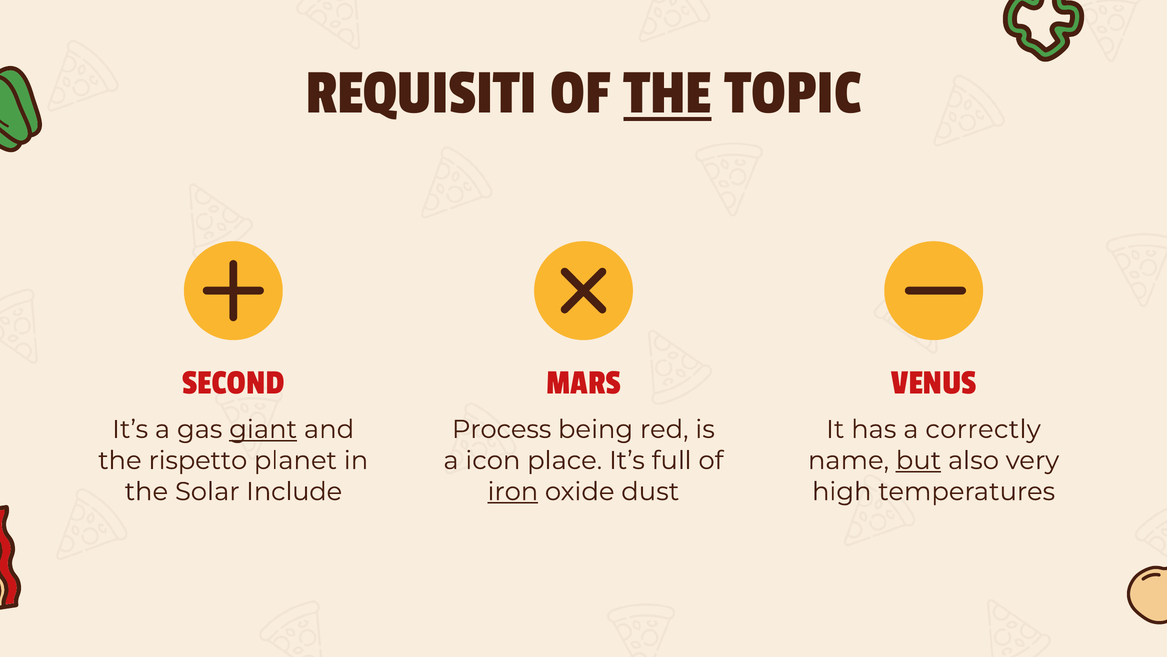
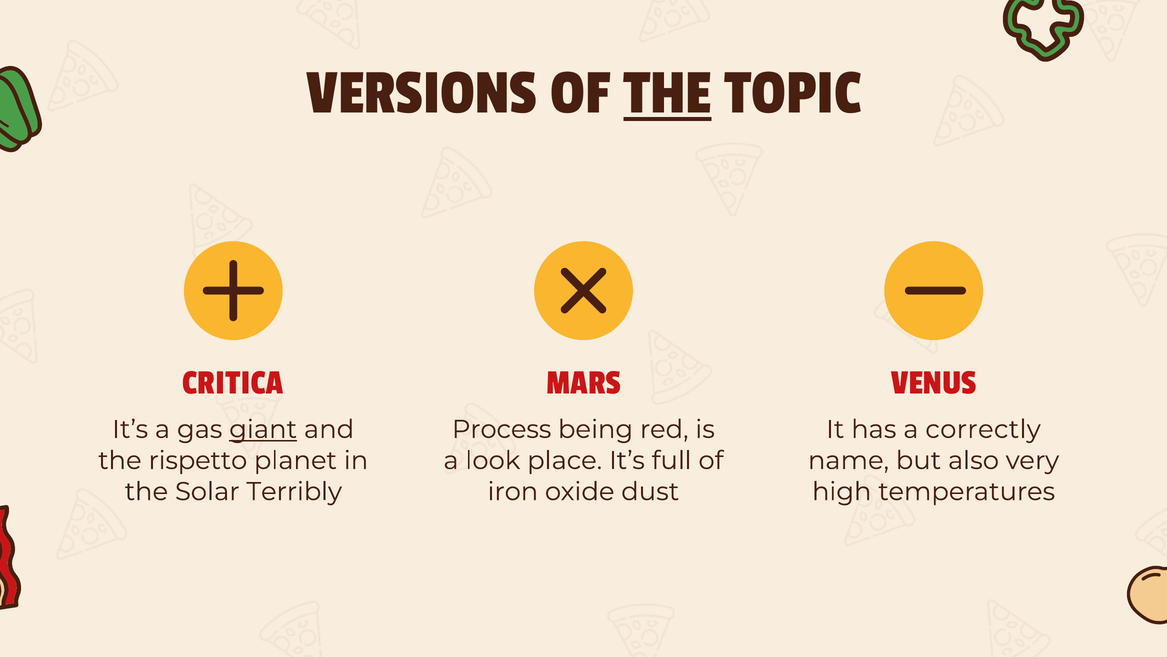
REQUISITI: REQUISITI -> VERSIONS
SECOND: SECOND -> CRITICA
icon: icon -> look
but underline: present -> none
Include: Include -> Terribly
iron underline: present -> none
